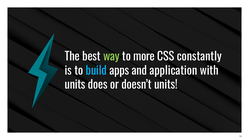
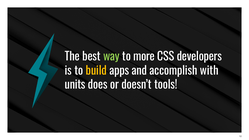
constantly: constantly -> developers
build colour: light blue -> yellow
application: application -> accomplish
doesn’t units: units -> tools
